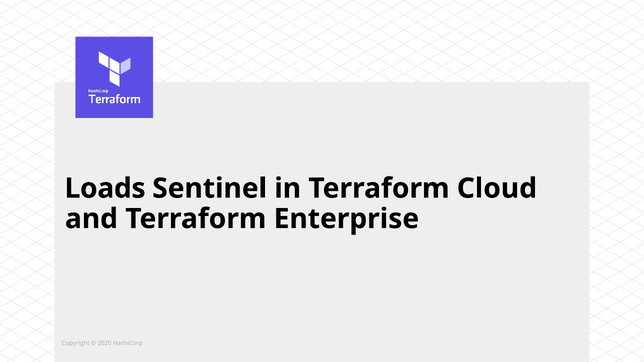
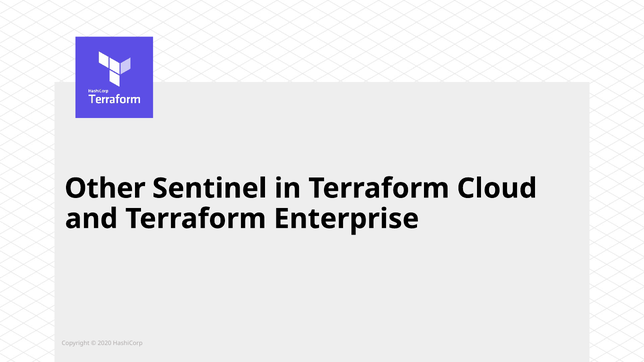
Loads: Loads -> Other
